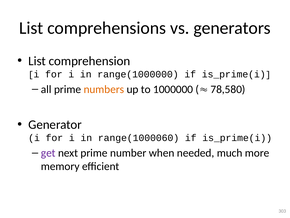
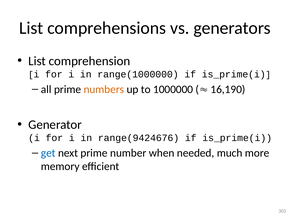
78,580: 78,580 -> 16,190
range(1000060: range(1000060 -> range(9424676
get colour: purple -> blue
